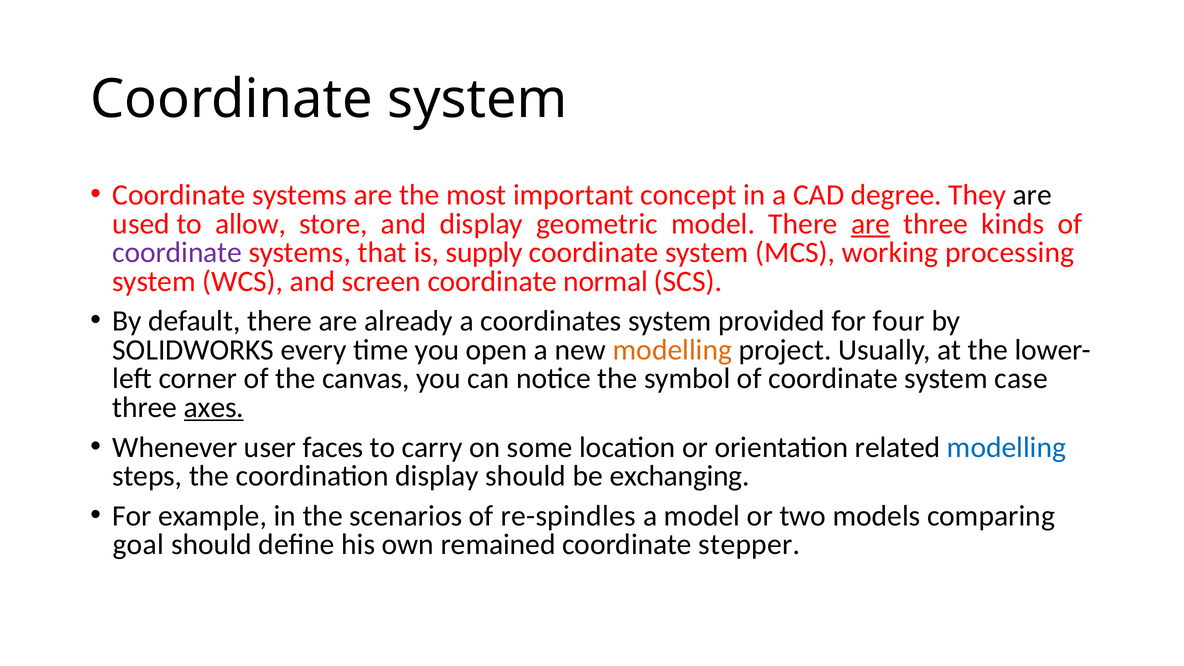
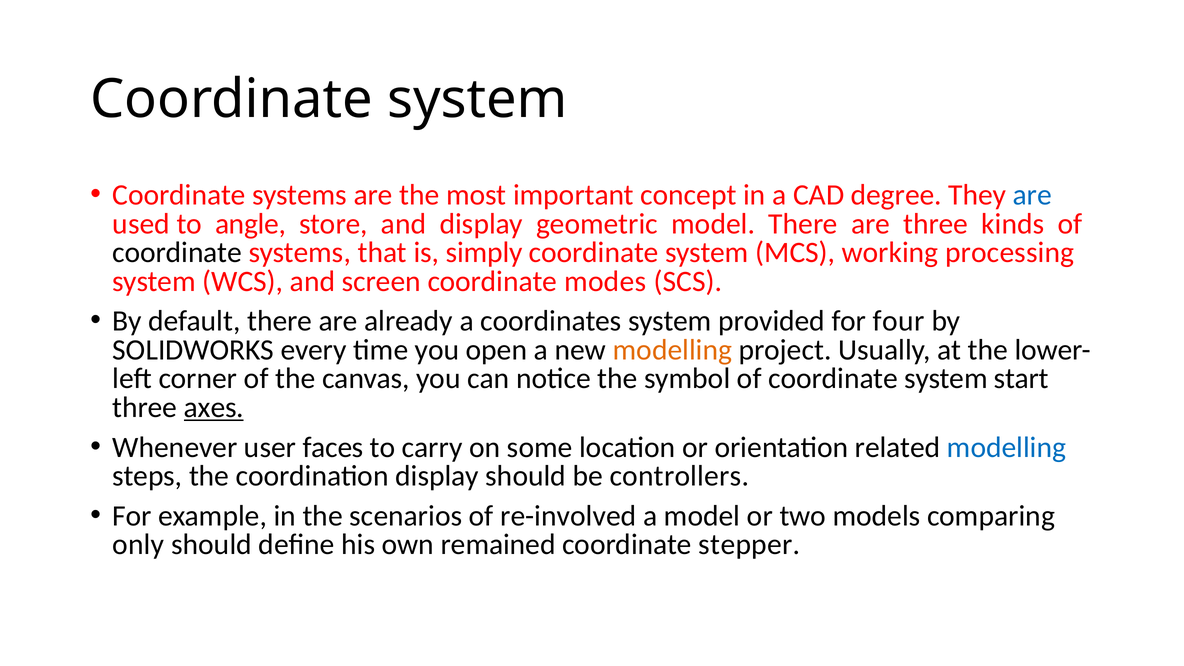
are at (1032, 195) colour: black -> blue
allow: allow -> angle
are at (871, 224) underline: present -> none
coordinate at (177, 253) colour: purple -> black
supply: supply -> simply
normal: normal -> modes
case: case -> start
exchanging: exchanging -> controllers
re-spindles: re-spindles -> re-involved
goal: goal -> only
